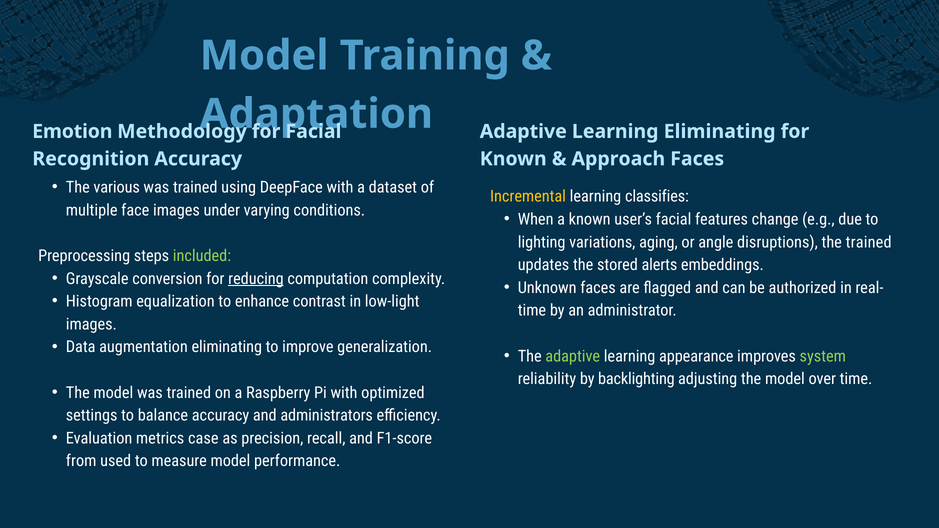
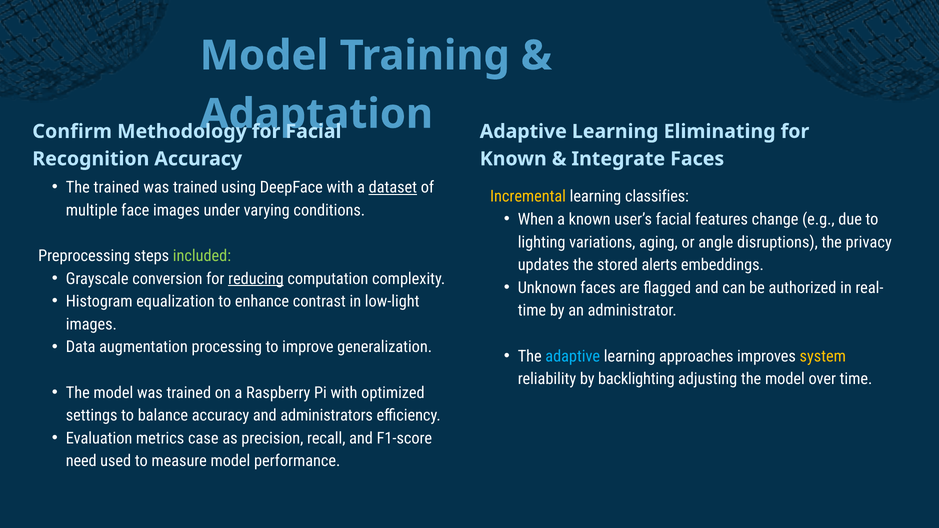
Emotion: Emotion -> Confirm
Approach: Approach -> Integrate
The various: various -> trained
dataset underline: none -> present
the trained: trained -> privacy
augmentation eliminating: eliminating -> processing
adaptive at (573, 356) colour: light green -> light blue
appearance: appearance -> approaches
system colour: light green -> yellow
from: from -> need
